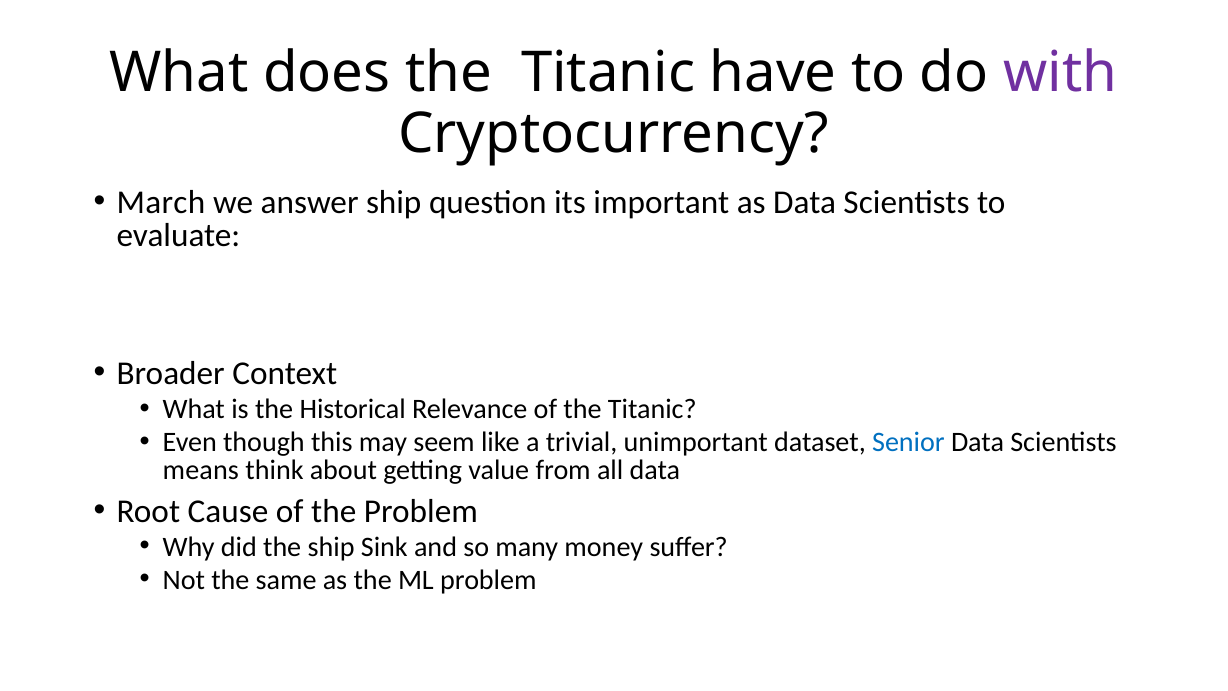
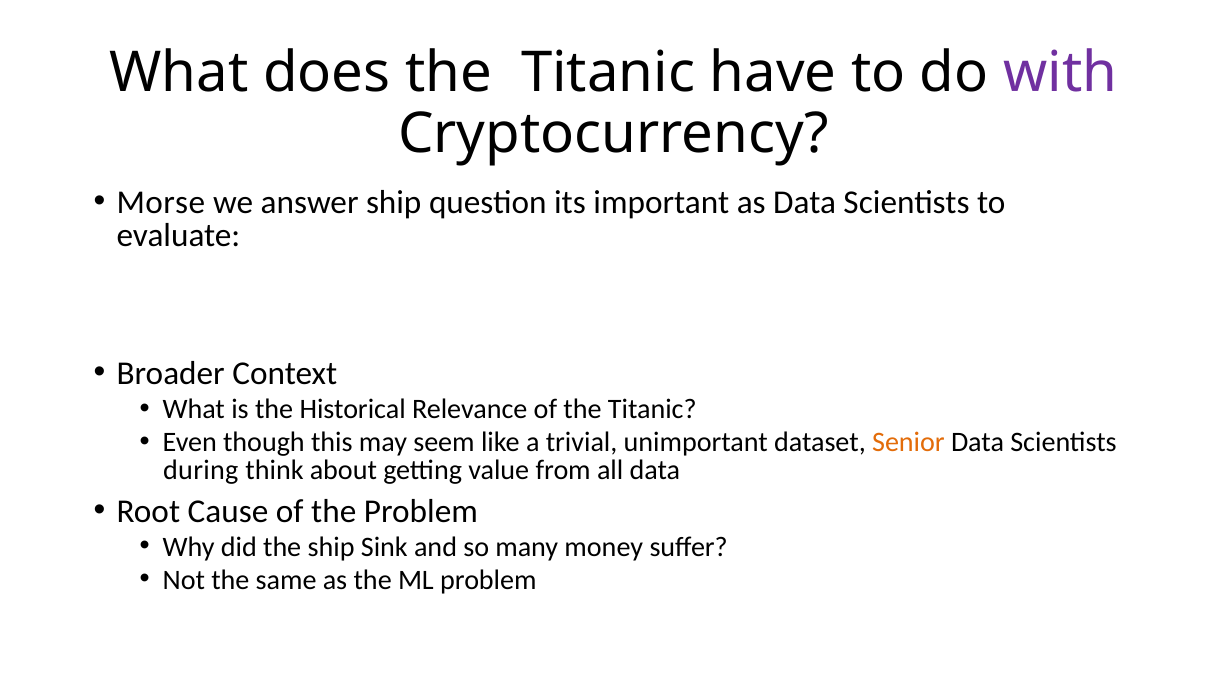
March: March -> Morse
Senior colour: blue -> orange
means: means -> during
